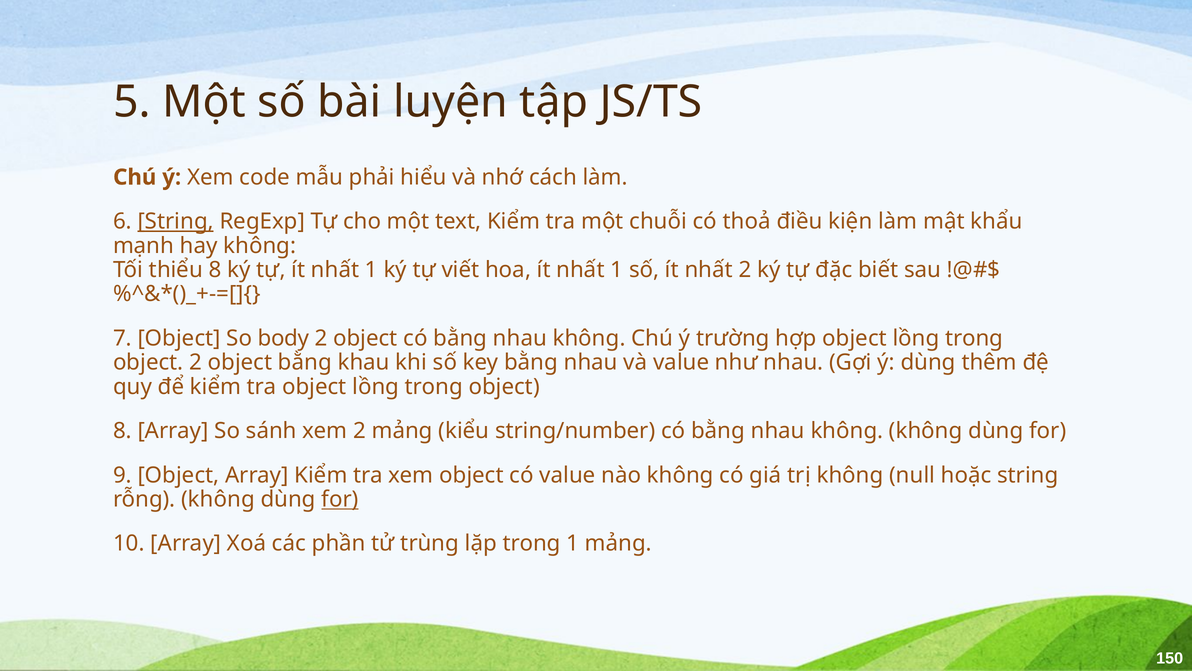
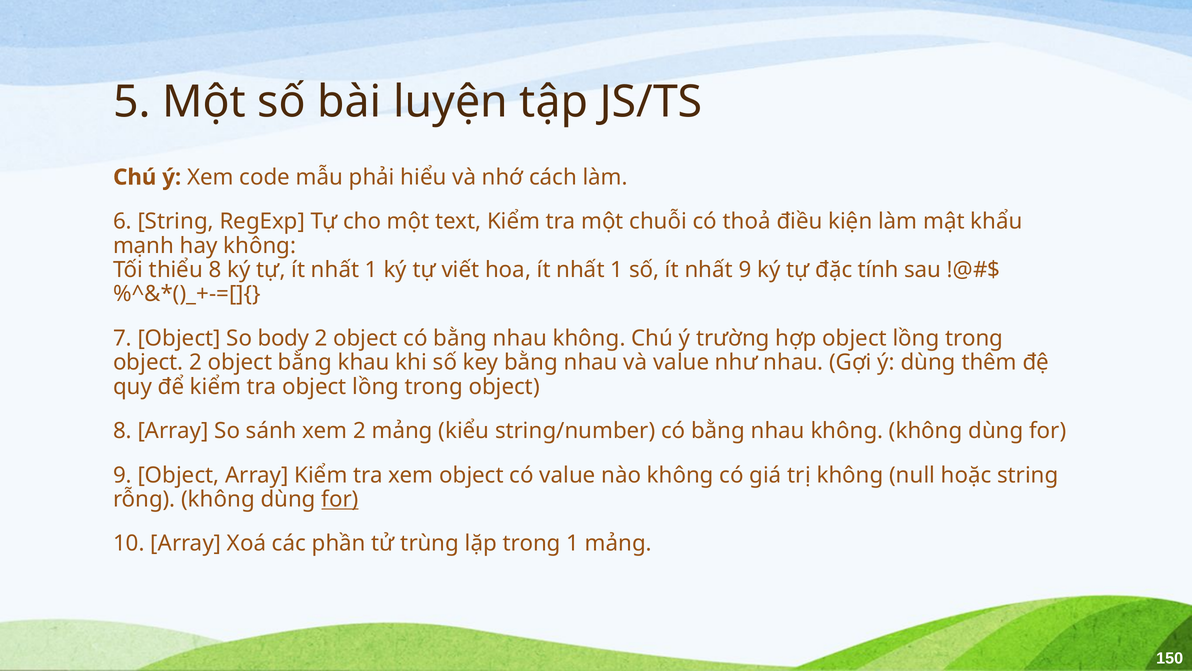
String at (176, 221) underline: present -> none
nhất 2: 2 -> 9
biết: biết -> tính
